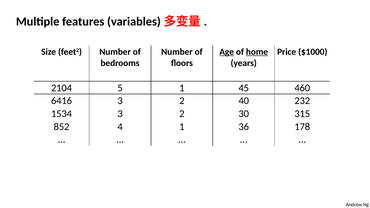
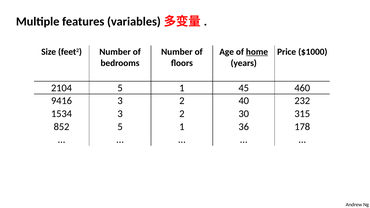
Age underline: present -> none
6416: 6416 -> 9416
852 4: 4 -> 5
